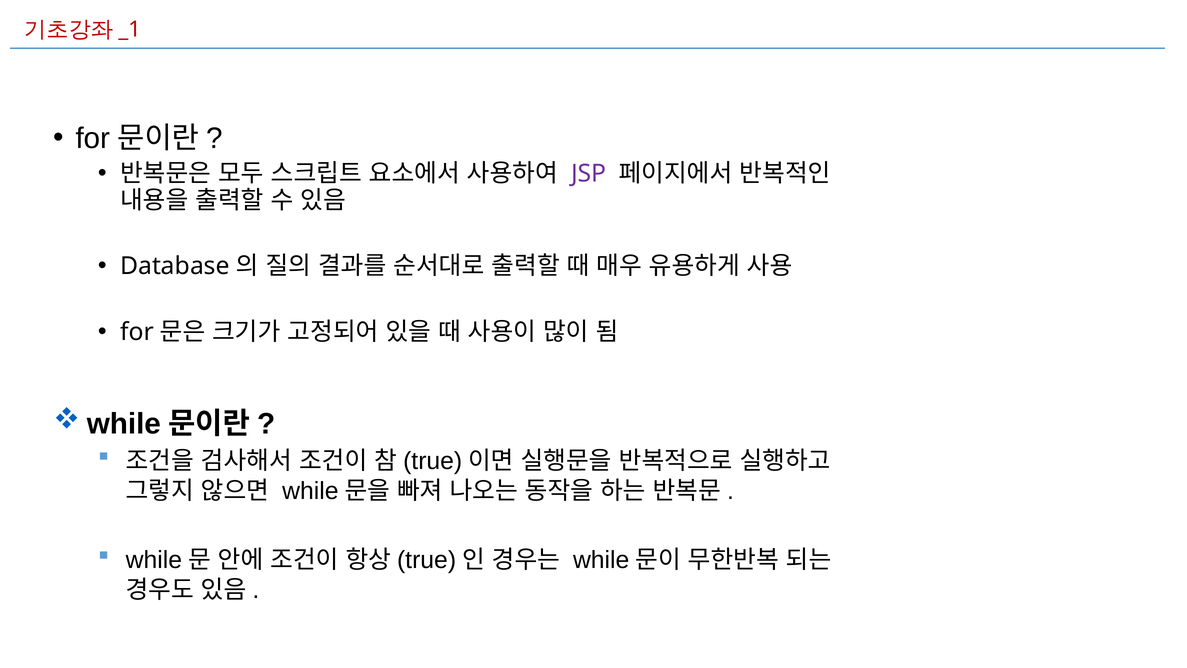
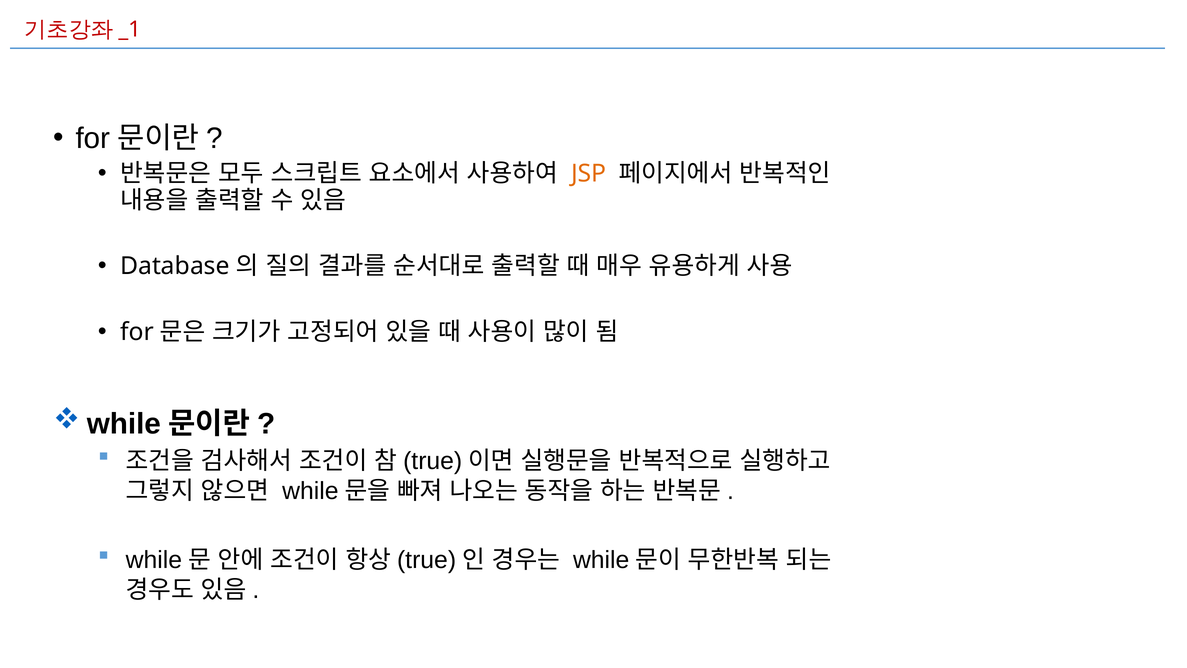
JSP colour: purple -> orange
